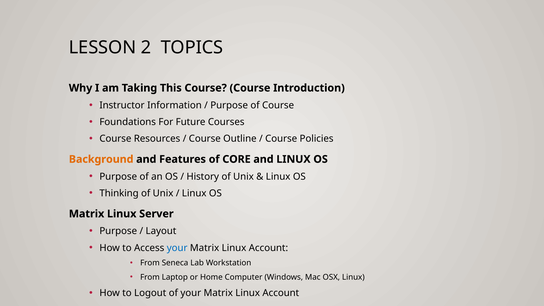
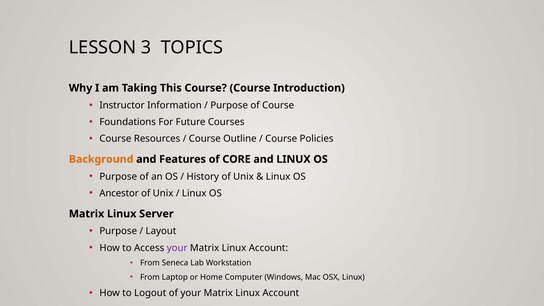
2: 2 -> 3
Thinking: Thinking -> Ancestor
your at (177, 248) colour: blue -> purple
